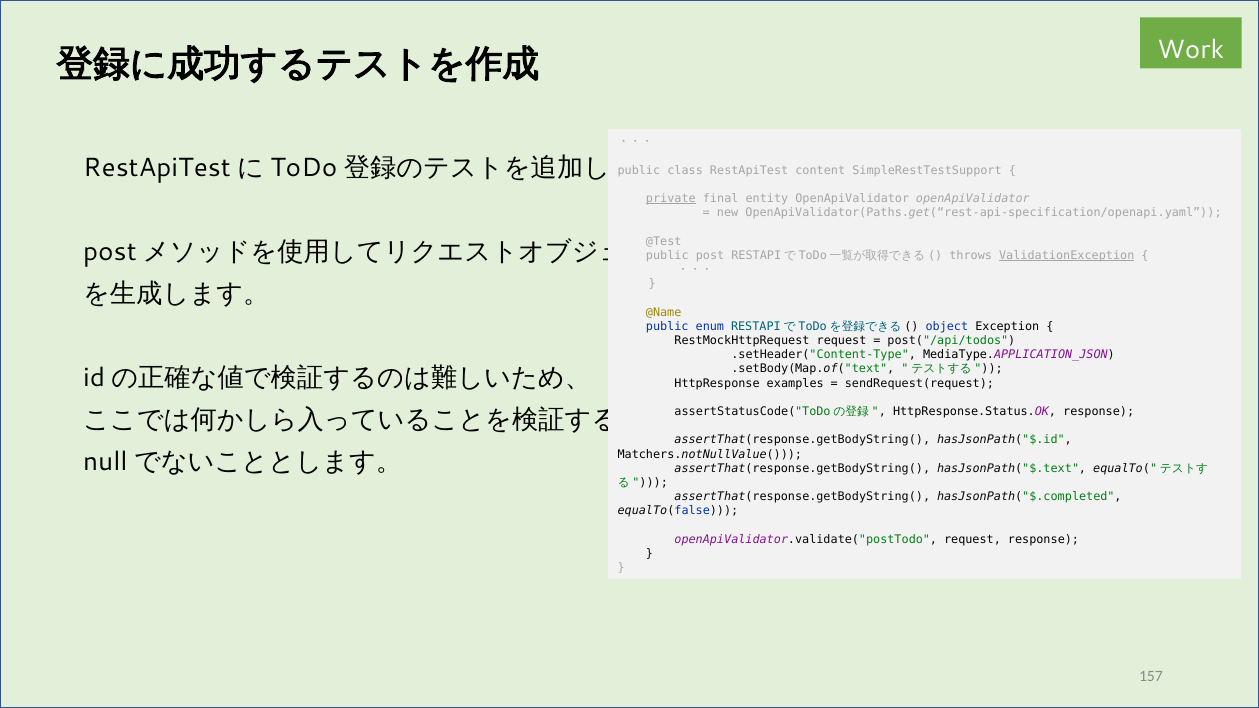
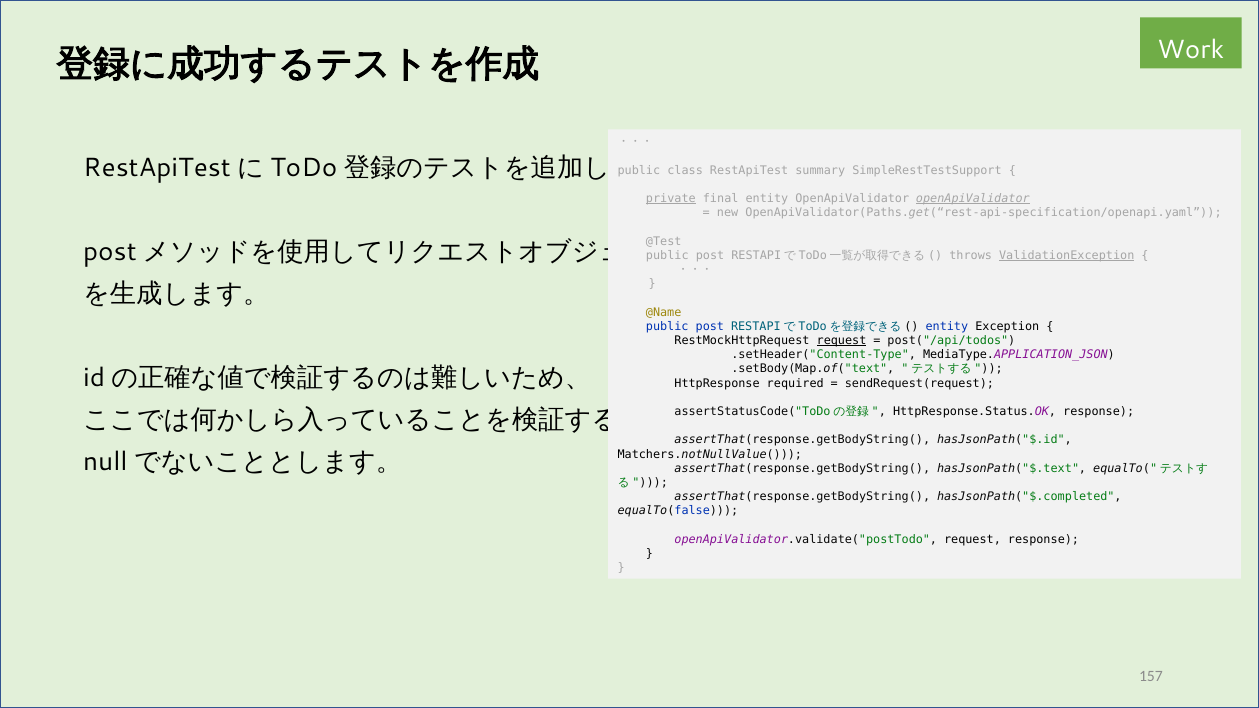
content: content -> summary
openApiValidator at (973, 199) underline: none -> present
enum at (710, 327): enum -> post
object at (947, 327): object -> entity
request at (842, 341) underline: none -> present
examples: examples -> required
